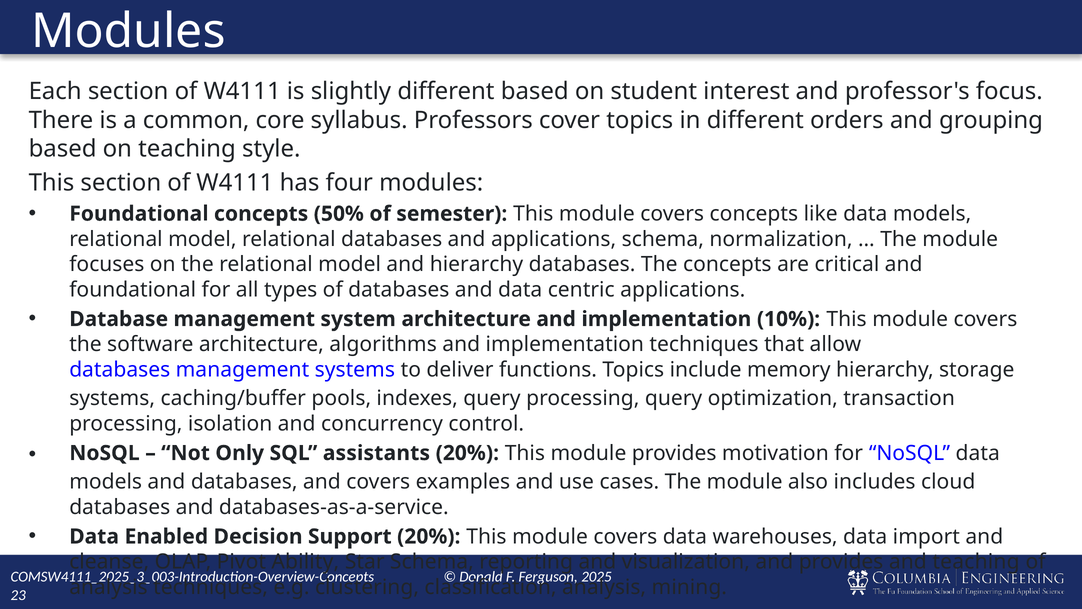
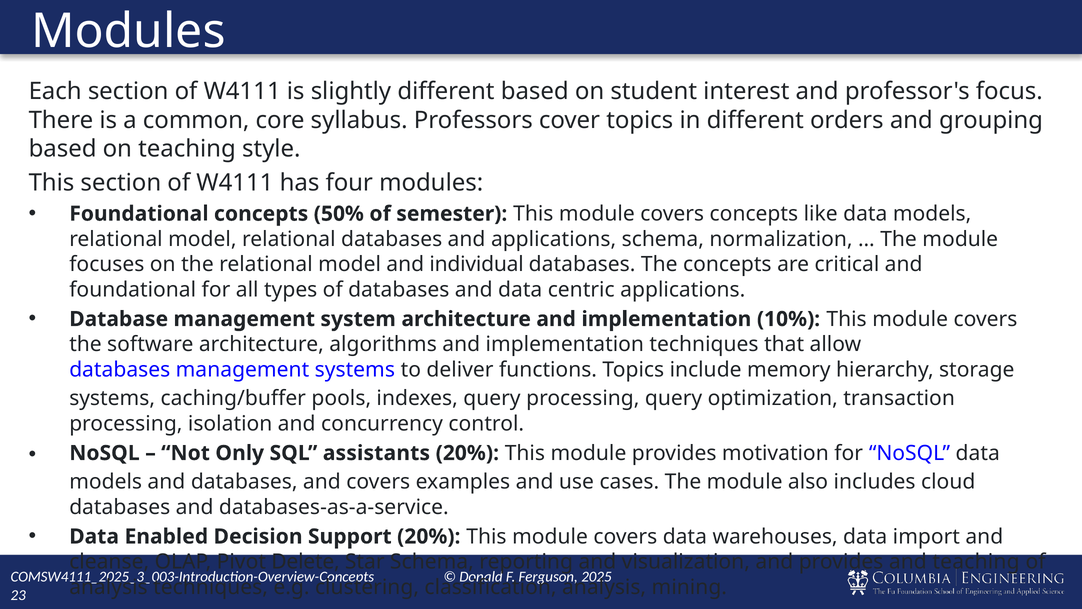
and hierarchy: hierarchy -> individual
Ability: Ability -> Delete
